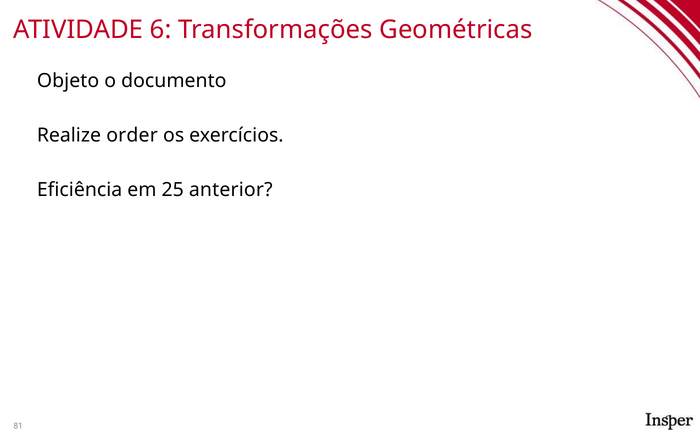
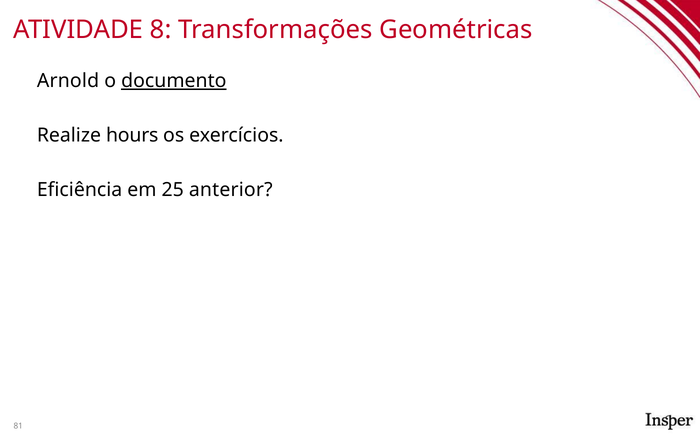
6: 6 -> 8
Objeto: Objeto -> Arnold
documento underline: none -> present
order: order -> hours
